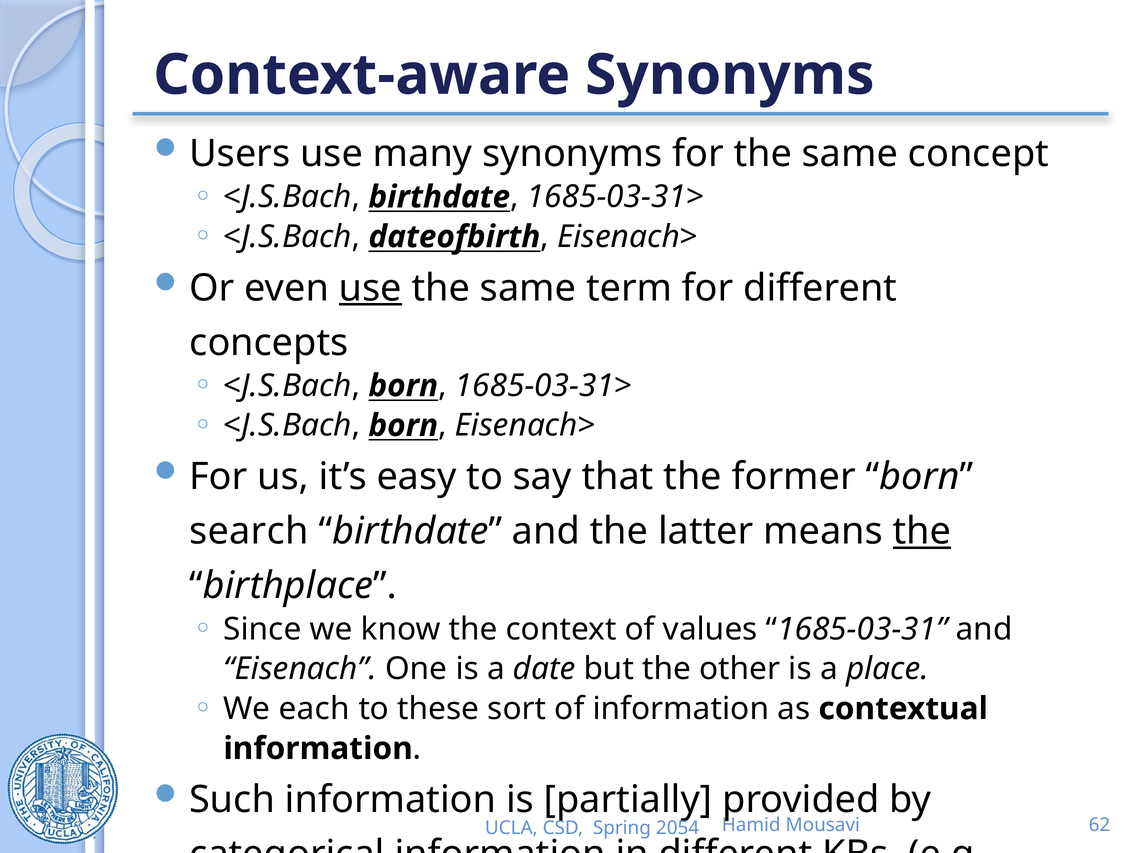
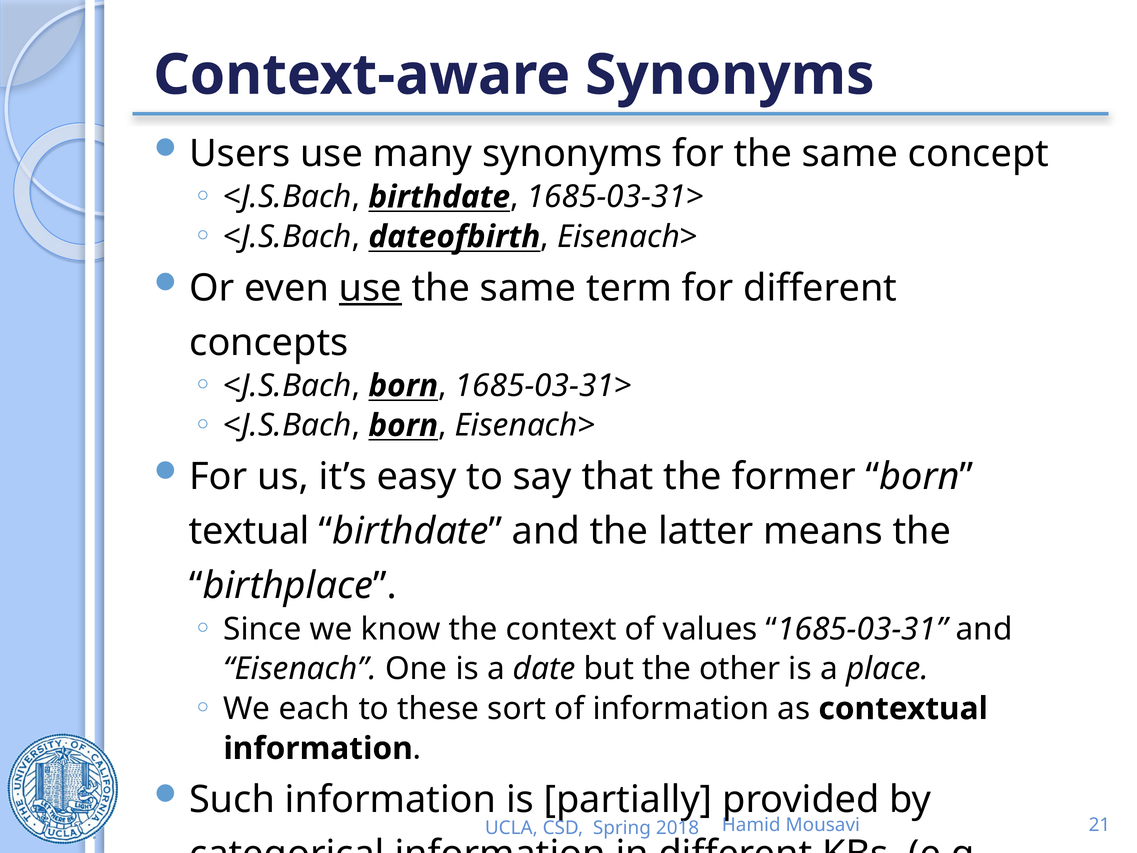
search: search -> textual
the at (922, 531) underline: present -> none
62: 62 -> 21
2054: 2054 -> 2018
